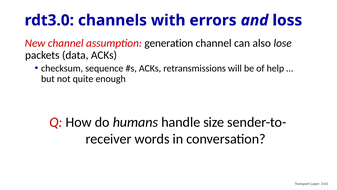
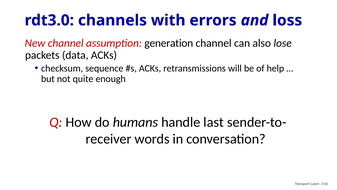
size: size -> last
